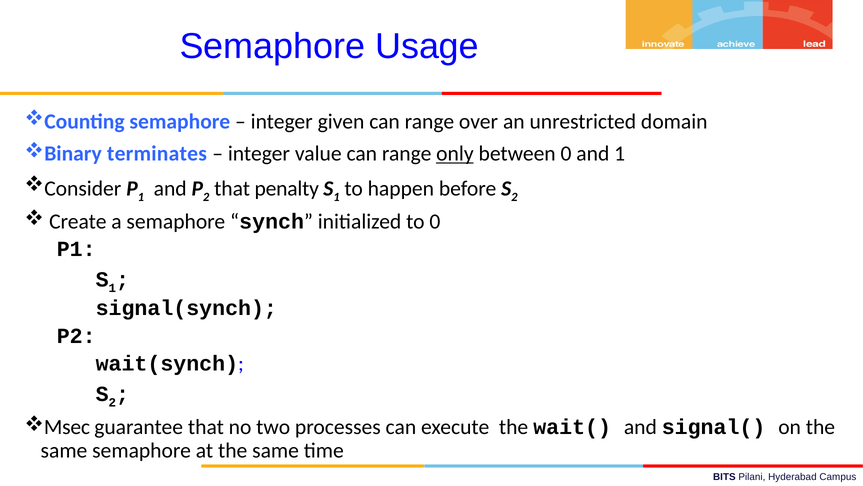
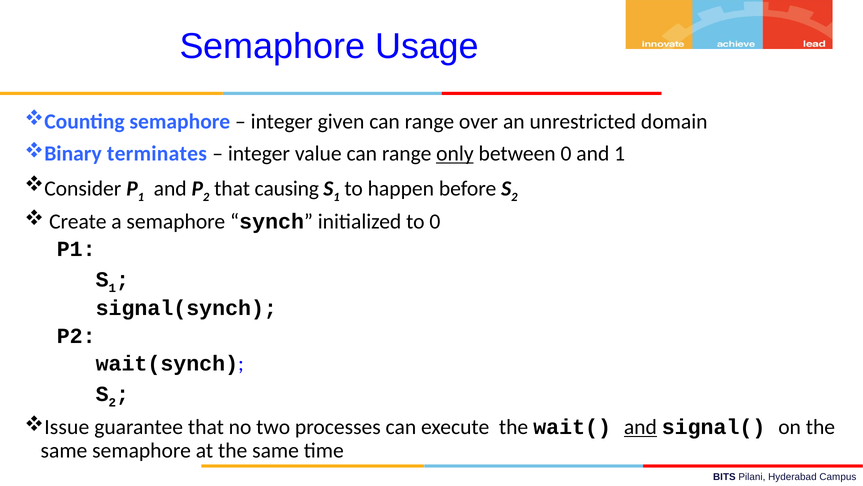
penalty: penalty -> causing
Msec: Msec -> Issue
and at (640, 427) underline: none -> present
